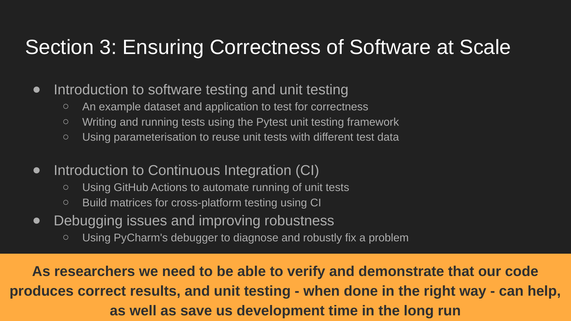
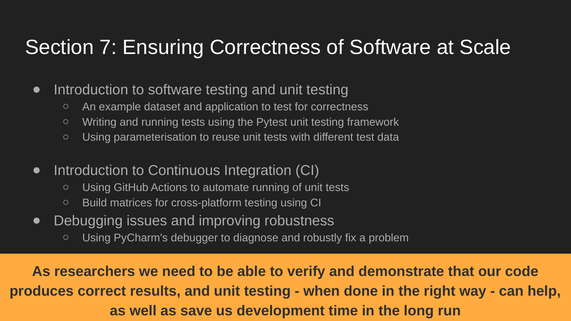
3: 3 -> 7
